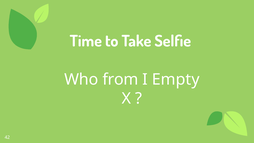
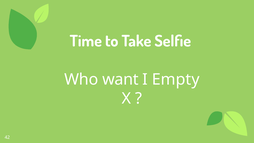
from: from -> want
